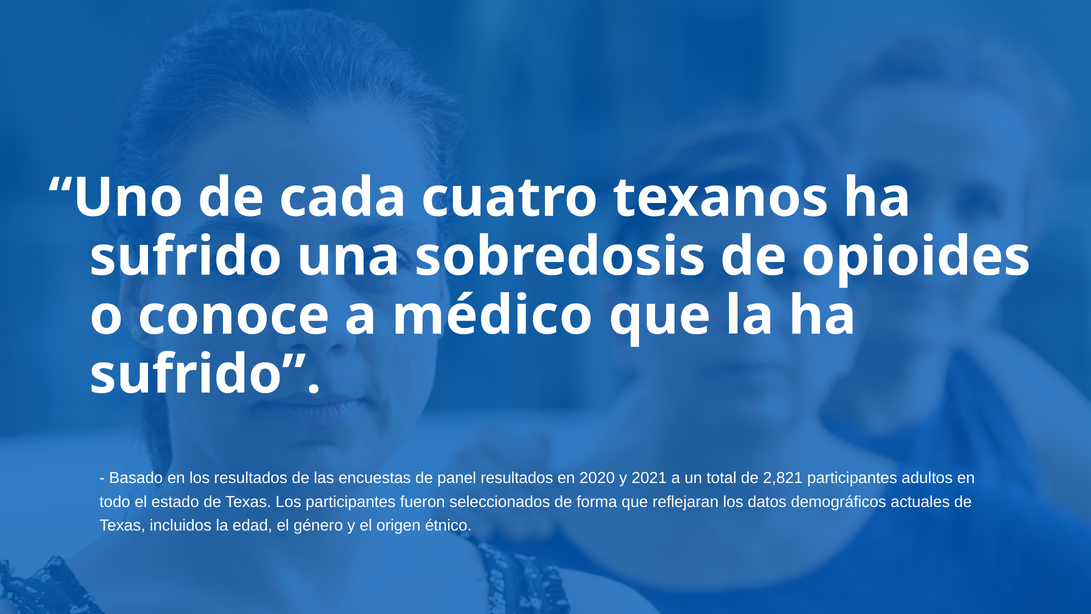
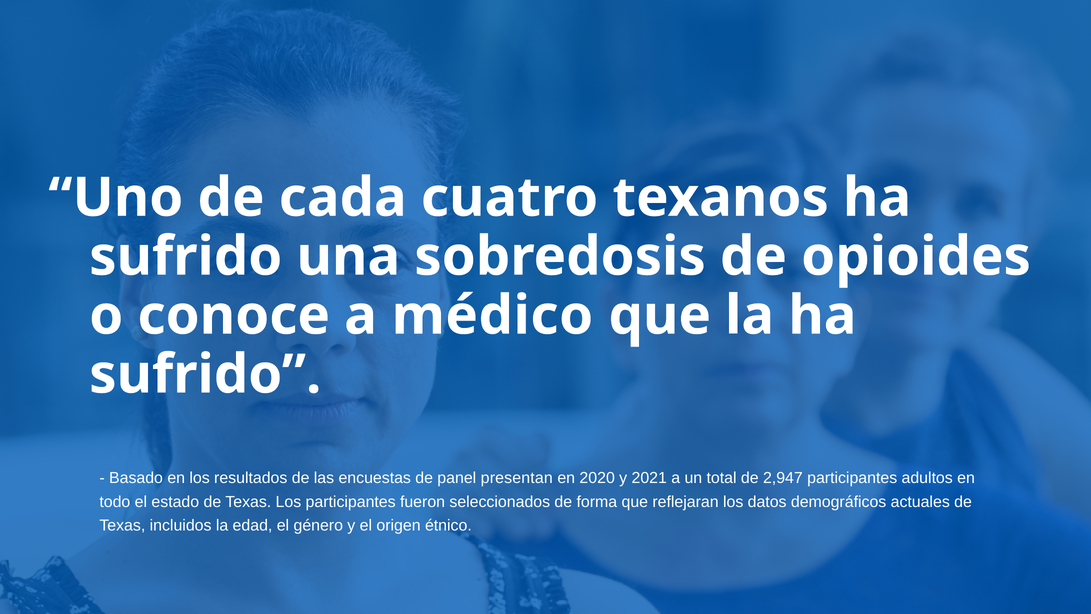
panel resultados: resultados -> presentan
2,821: 2,821 -> 2,947
